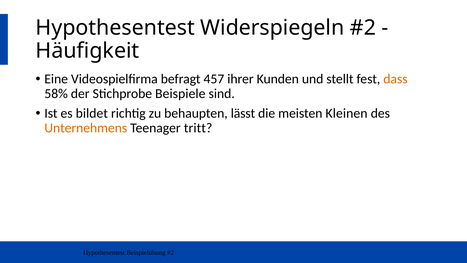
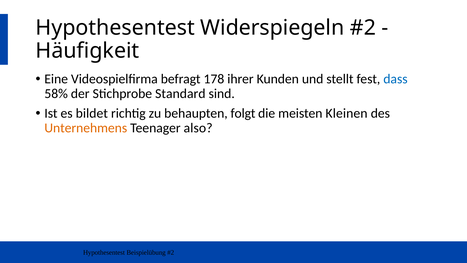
457: 457 -> 178
dass colour: orange -> blue
Beispiele: Beispiele -> Standard
lässt: lässt -> folgt
tritt: tritt -> also
